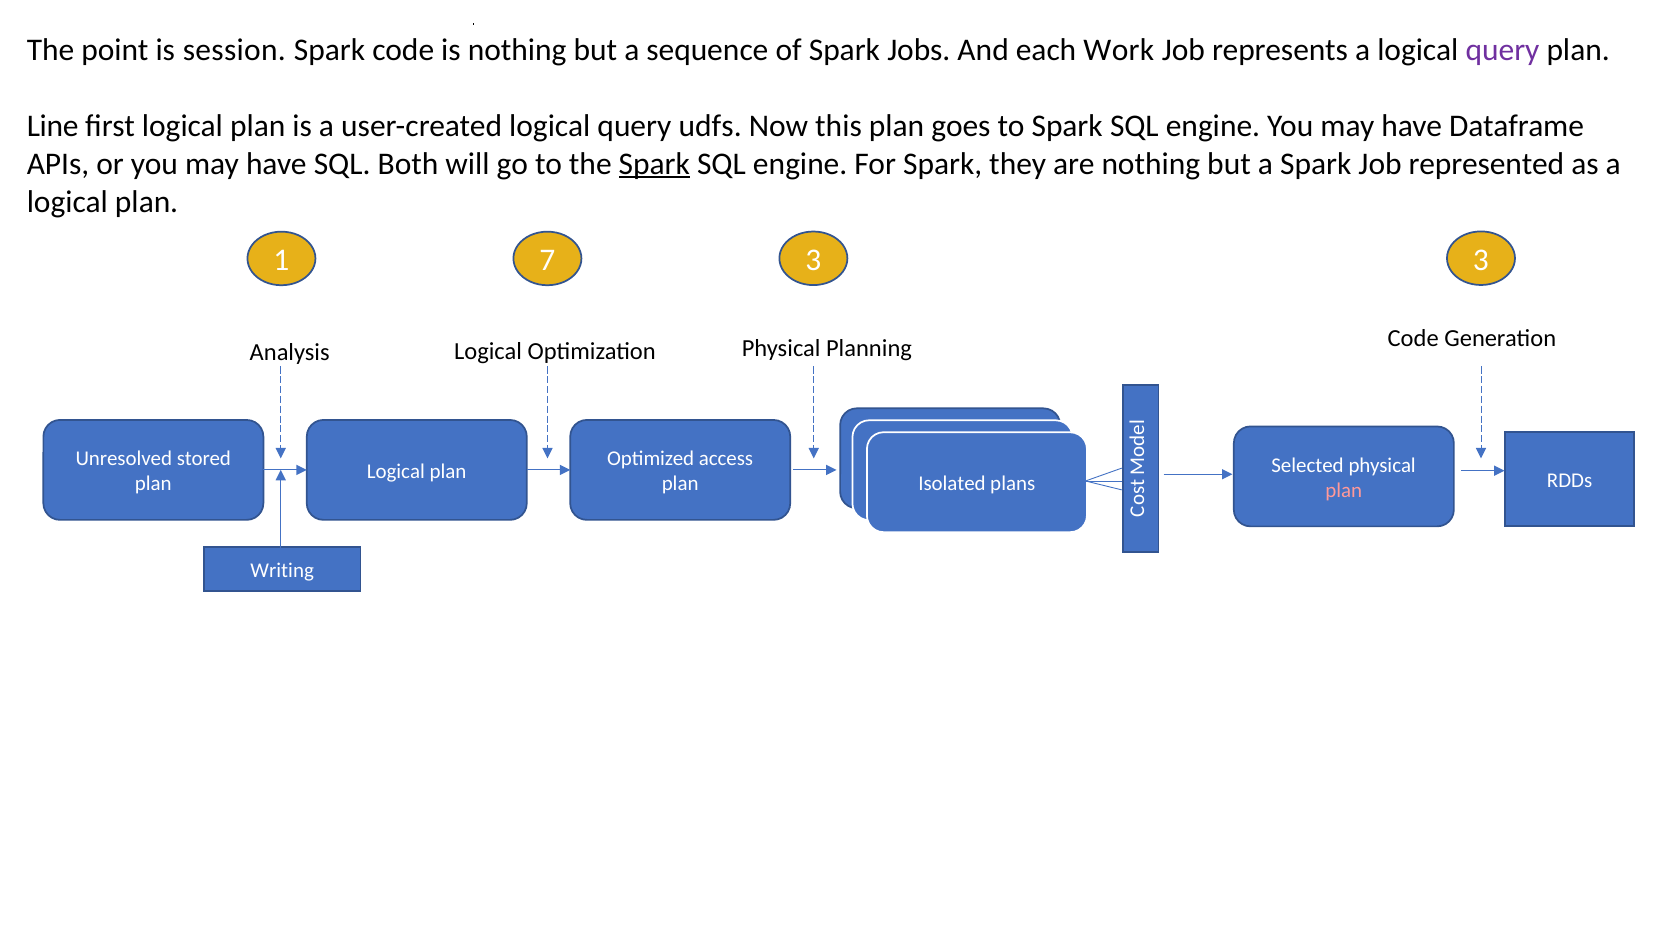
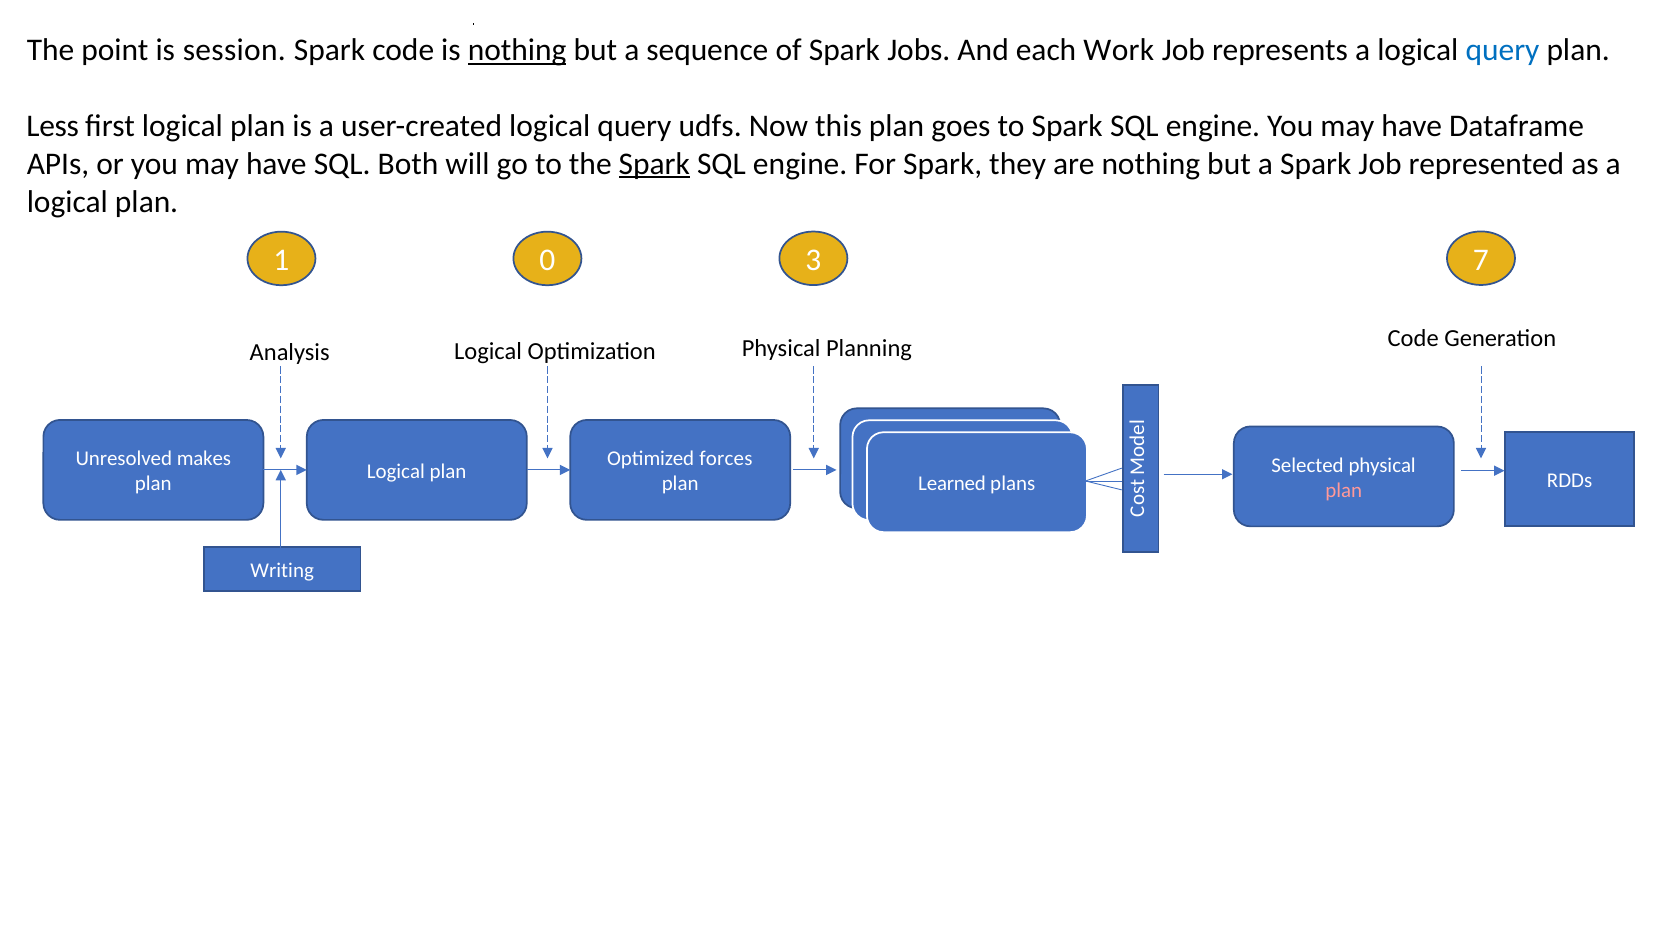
nothing at (517, 50) underline: none -> present
query at (1502, 50) colour: purple -> blue
Line: Line -> Less
7: 7 -> 0
3 3: 3 -> 7
stored: stored -> makes
access: access -> forces
Isolated: Isolated -> Learned
